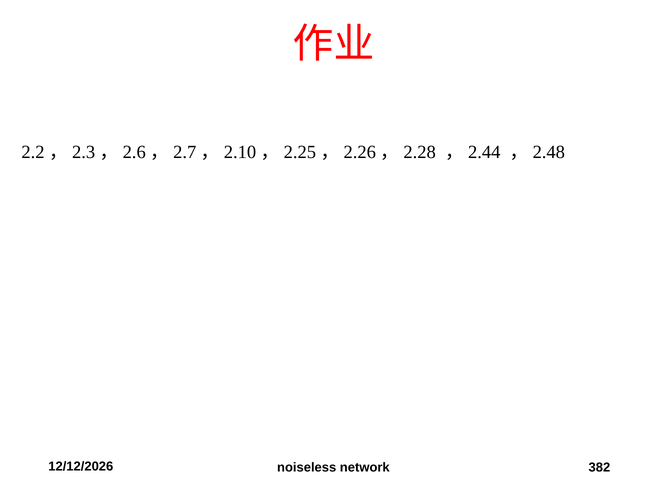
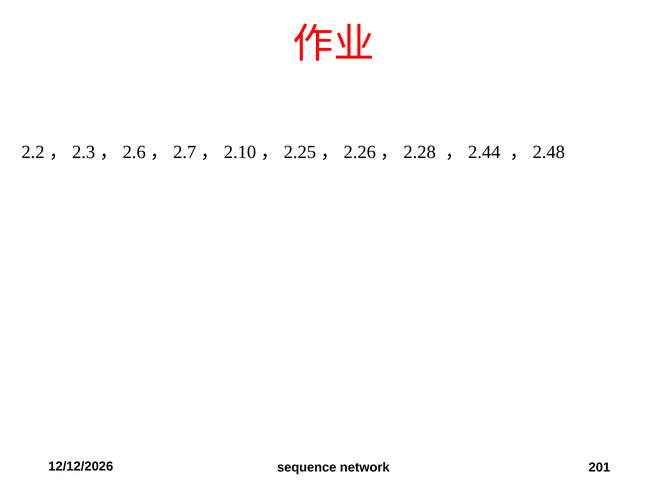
noiseless: noiseless -> sequence
382: 382 -> 201
